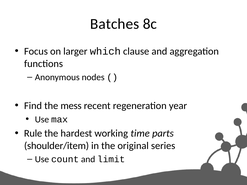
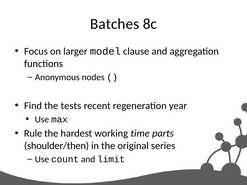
which: which -> model
mess: mess -> tests
shoulder/item: shoulder/item -> shoulder/then
